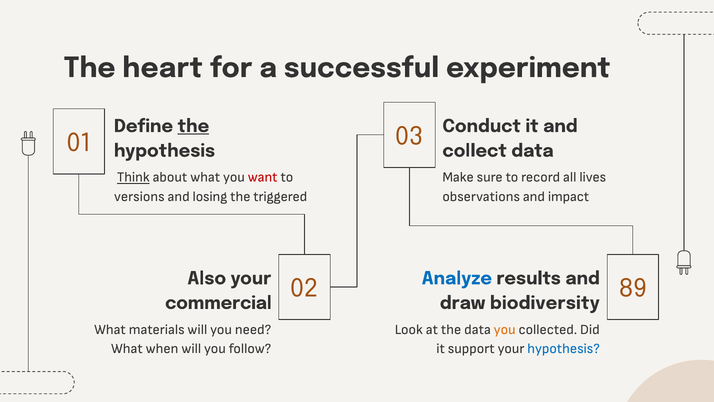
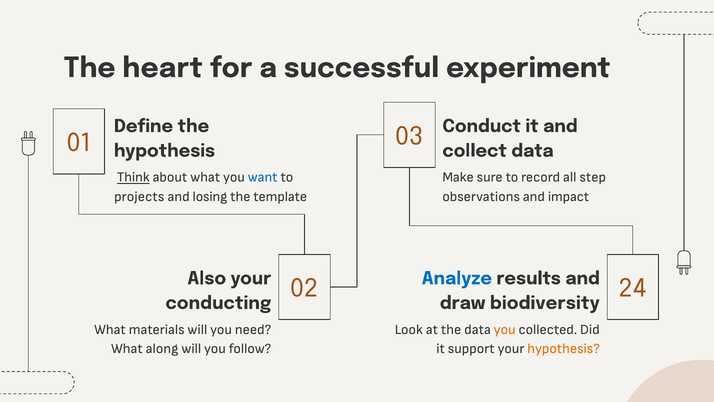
the at (193, 126) underline: present -> none
want colour: red -> blue
lives: lives -> step
versions: versions -> projects
triggered: triggered -> template
89: 89 -> 24
commercial: commercial -> conducting
when: when -> along
hypothesis at (564, 348) colour: blue -> orange
